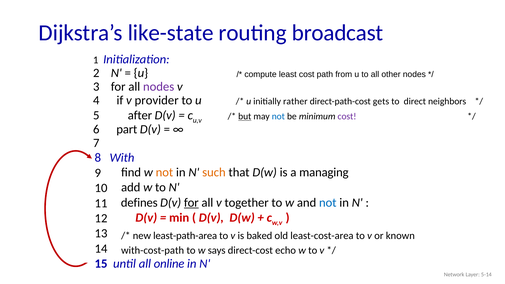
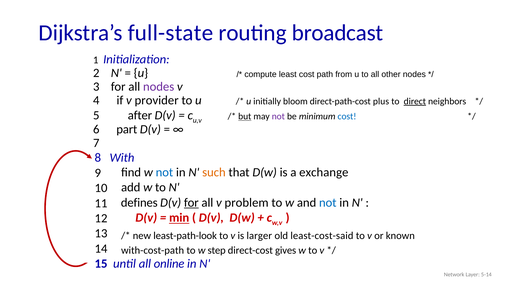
like-state: like-state -> full-state
rather: rather -> bloom
gets: gets -> plus
direct underline: none -> present
not at (278, 116) colour: blue -> purple
cost at (347, 116) colour: purple -> blue
not at (164, 172) colour: orange -> blue
managing: managing -> exchange
together: together -> problem
min underline: none -> present
least-path-area: least-path-area -> least-path-look
baked: baked -> larger
least-cost-area: least-cost-area -> least-cost-said
says: says -> step
echo: echo -> gives
